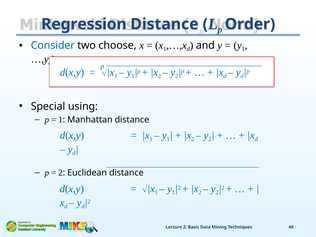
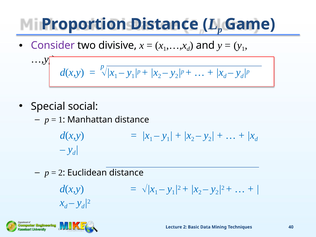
Regression: Regression -> Proportion
Order: Order -> Game
Consider colour: blue -> purple
choose: choose -> divisive
using: using -> social
